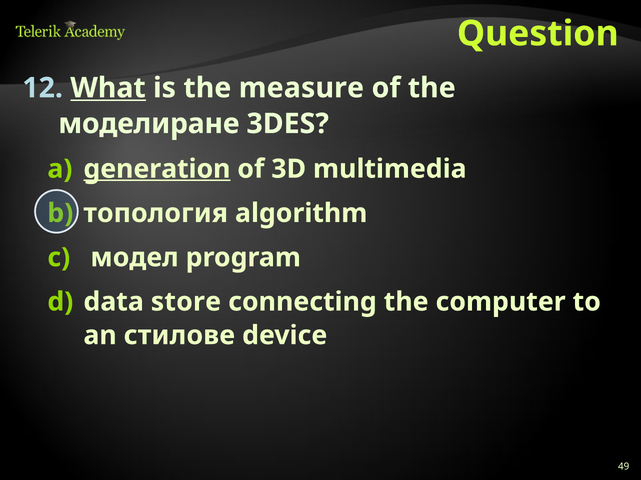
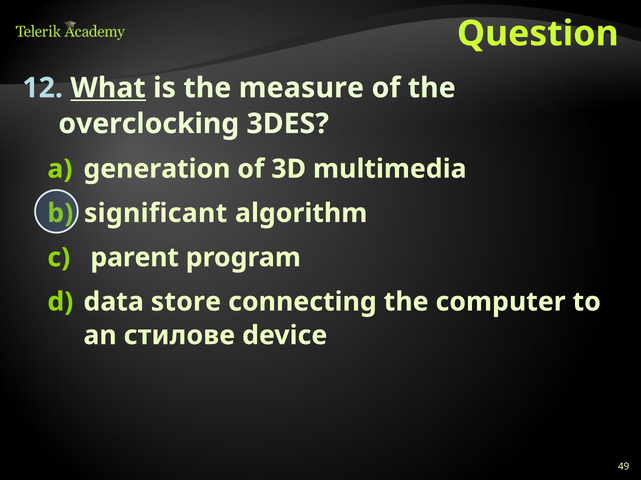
моделиране: моделиране -> overclocking
generation underline: present -> none
топология: топология -> significant
модел: модел -> parent
